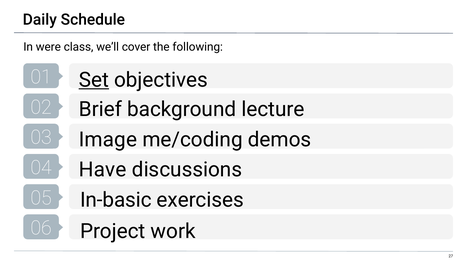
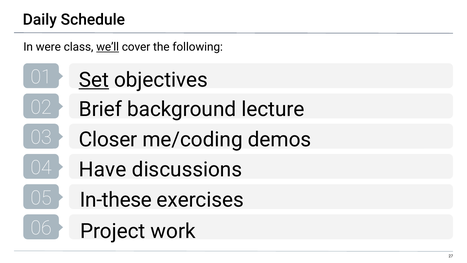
we’ll underline: none -> present
Image: Image -> Closer
In-basic: In-basic -> In-these
